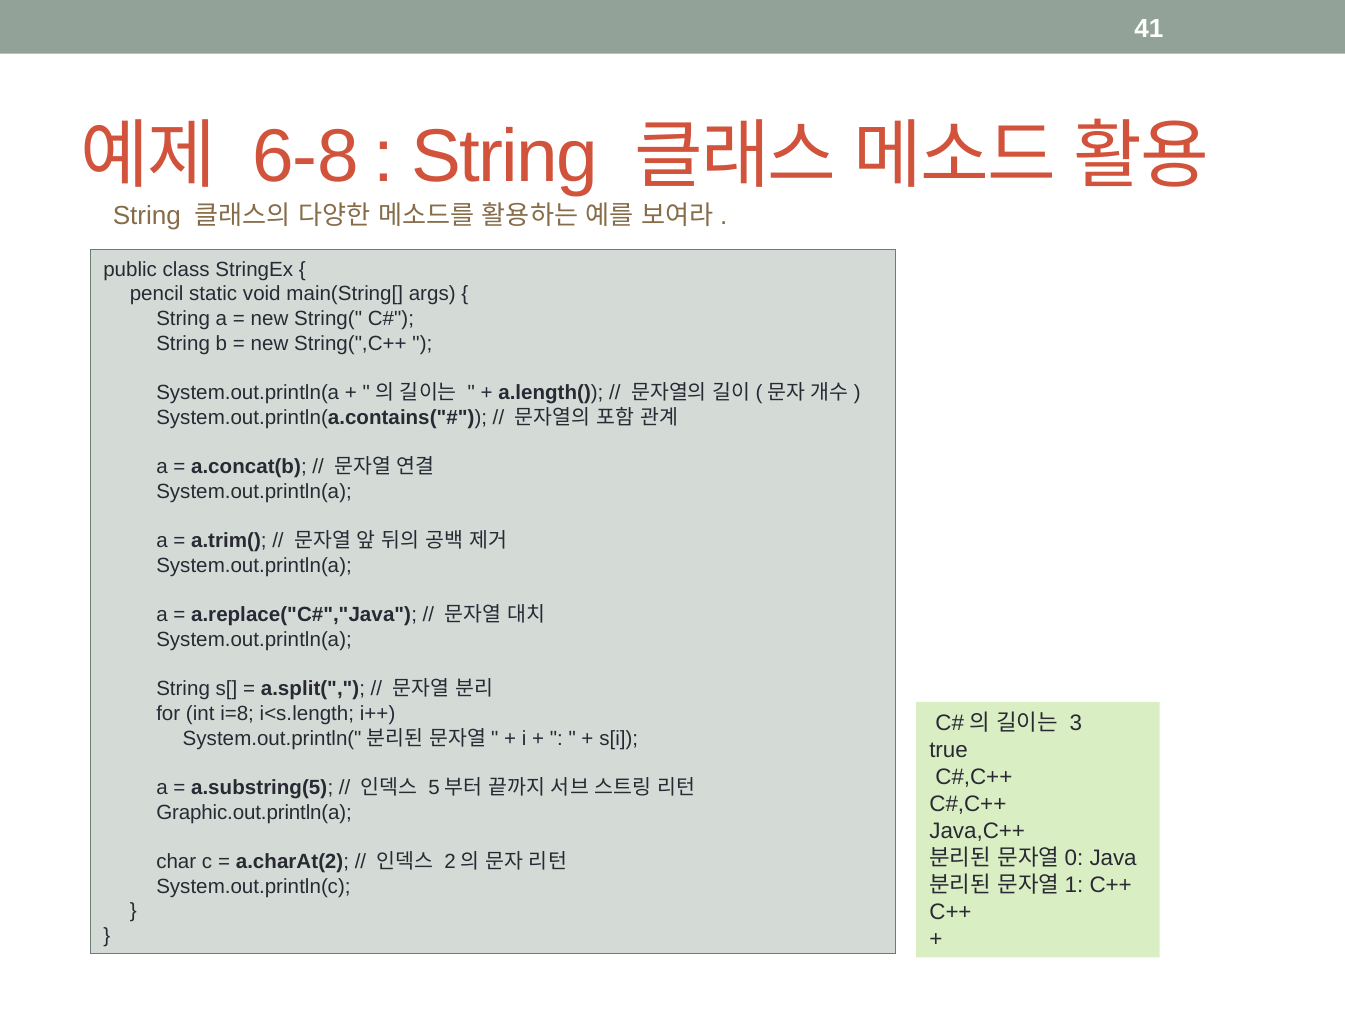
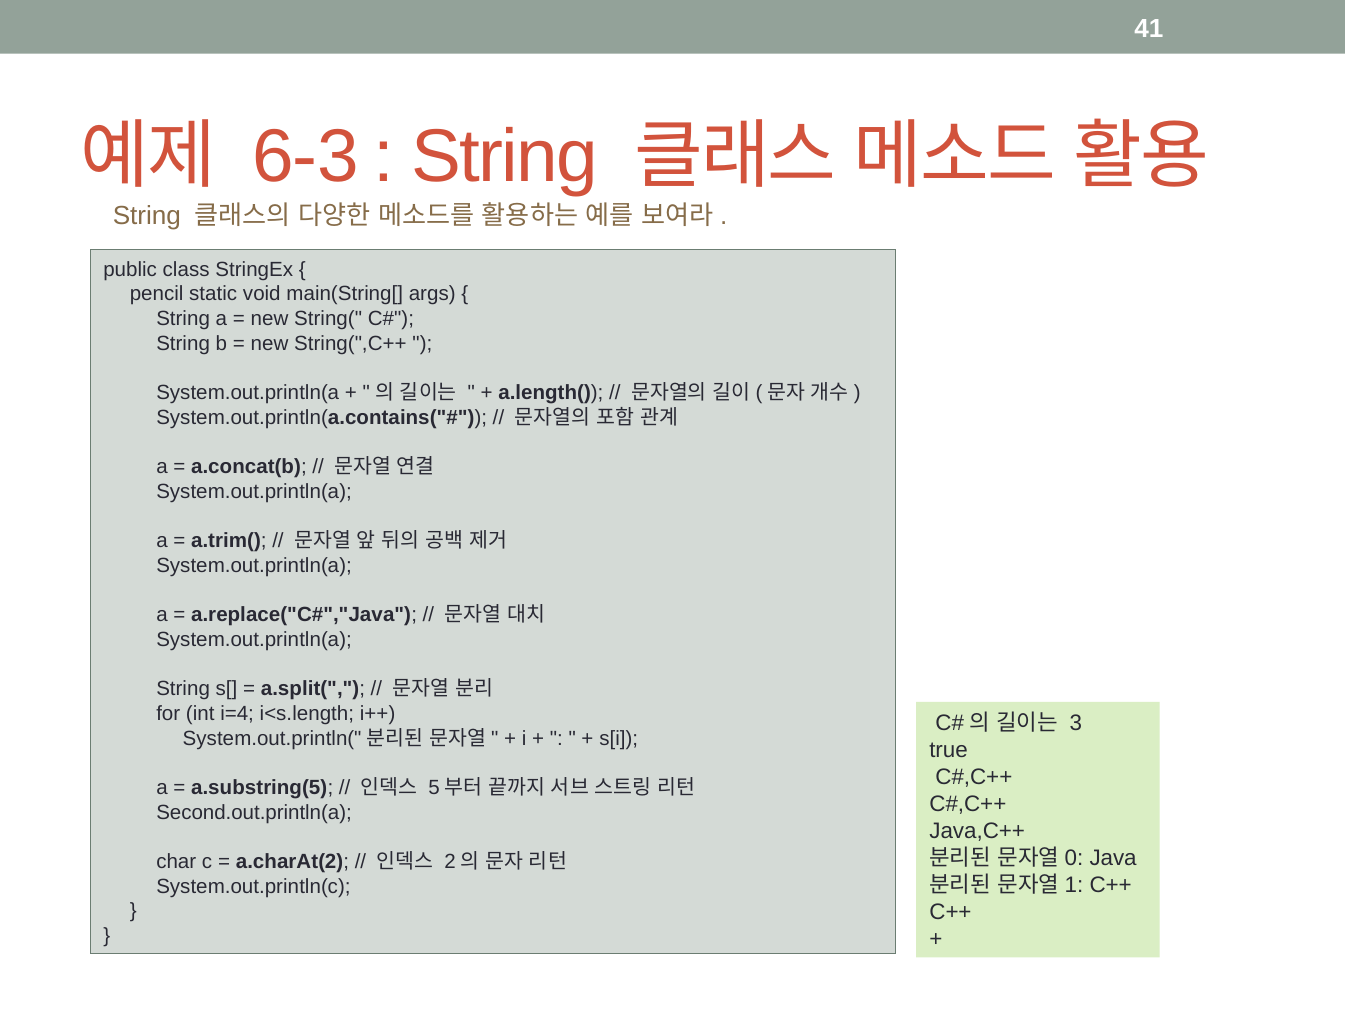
6-8: 6-8 -> 6-3
i=8: i=8 -> i=4
Graphic.out.println(a: Graphic.out.println(a -> Second.out.println(a
